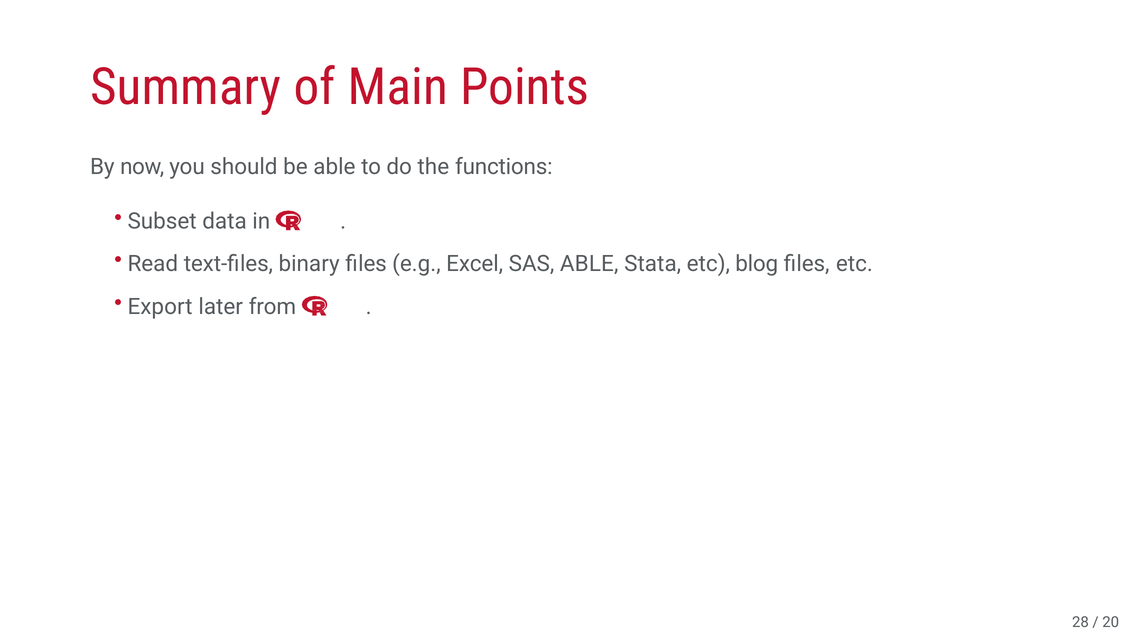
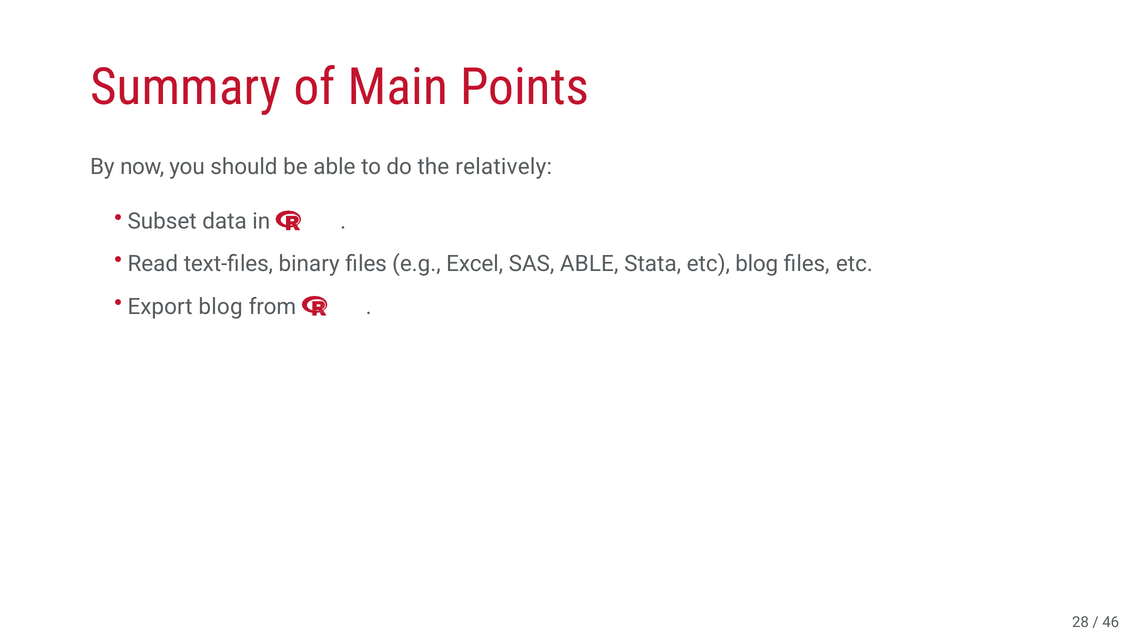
functions: functions -> relatively
Export later: later -> blog
20: 20 -> 46
